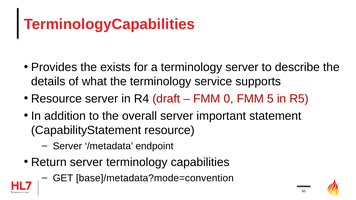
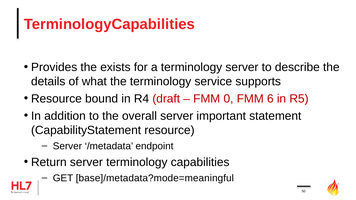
Resource server: server -> bound
5: 5 -> 6
base]/metadata?mode=convention: base]/metadata?mode=convention -> base]/metadata?mode=meaningful
